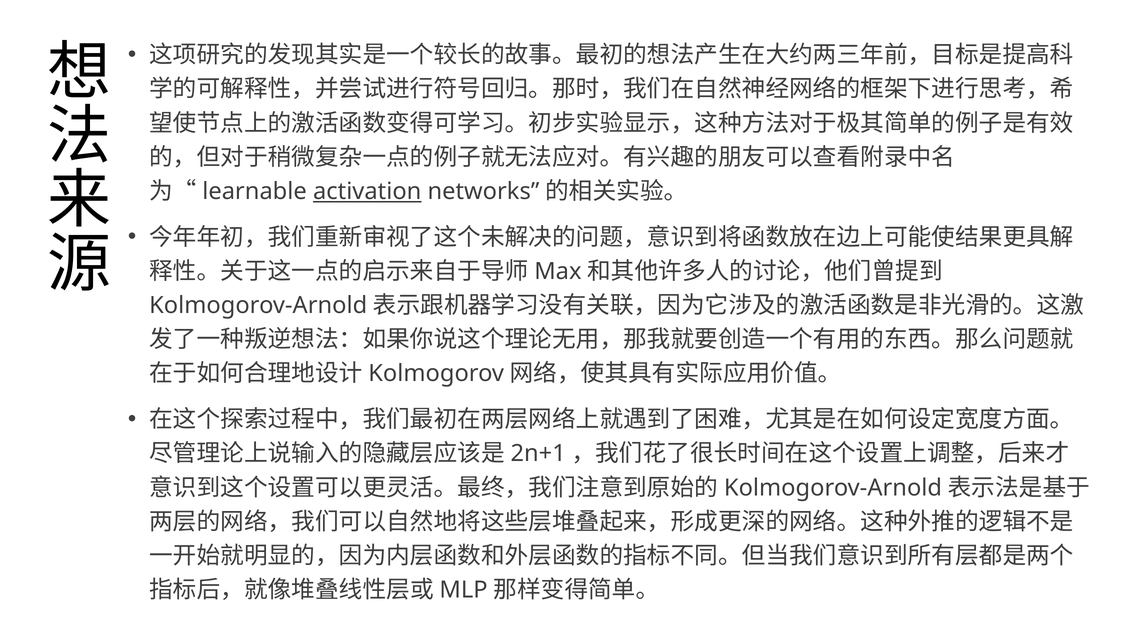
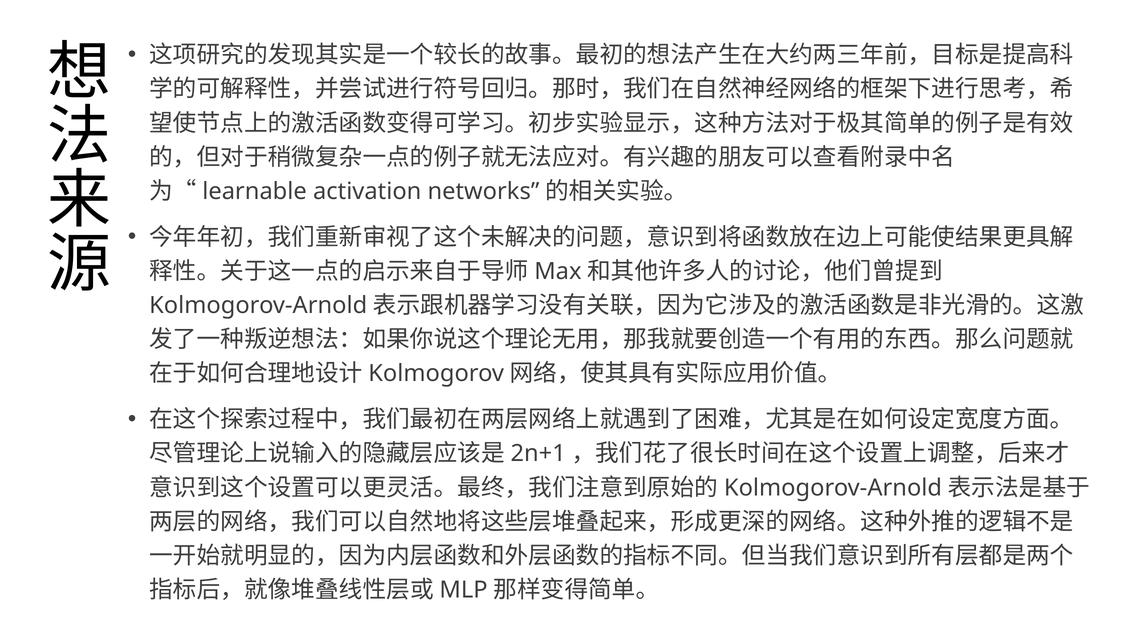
activation underline: present -> none
